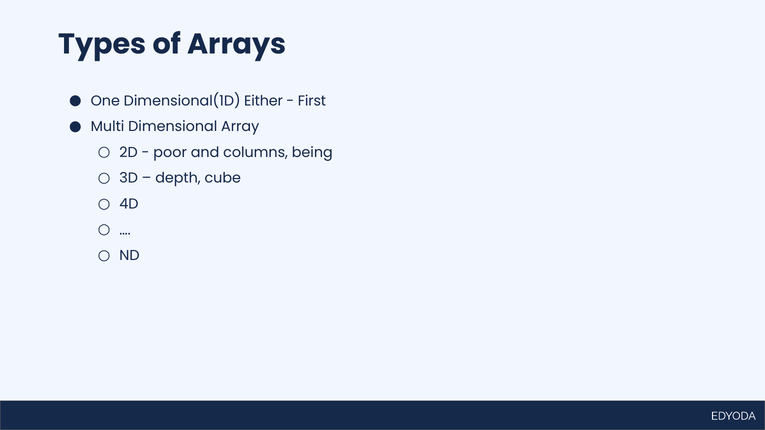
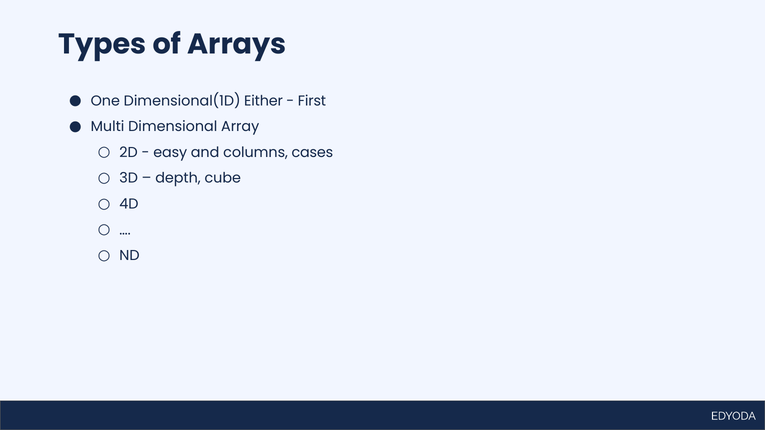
poor: poor -> easy
being: being -> cases
